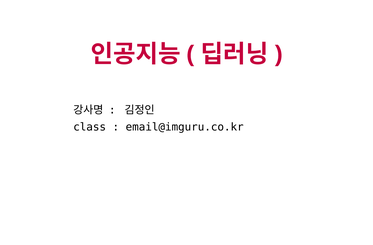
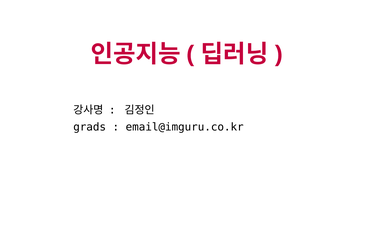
class: class -> grads
